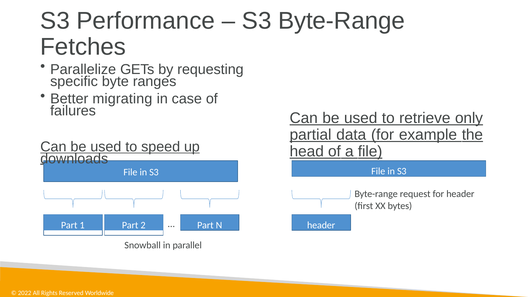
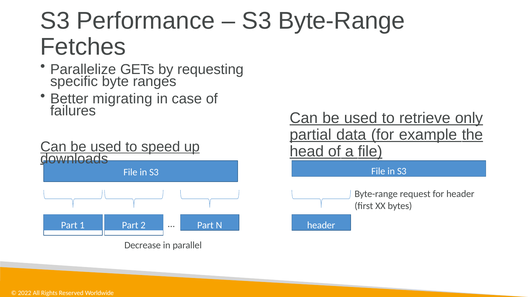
Snowball: Snowball -> Decrease
